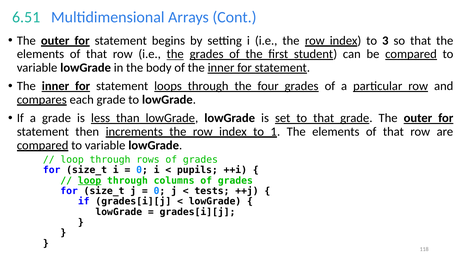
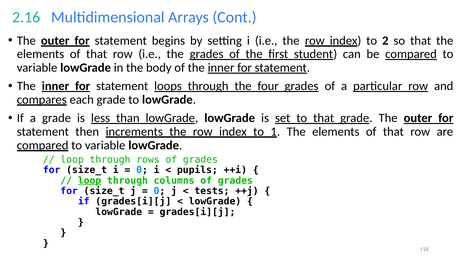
6.51: 6.51 -> 2.16
3: 3 -> 2
the at (175, 54) underline: present -> none
